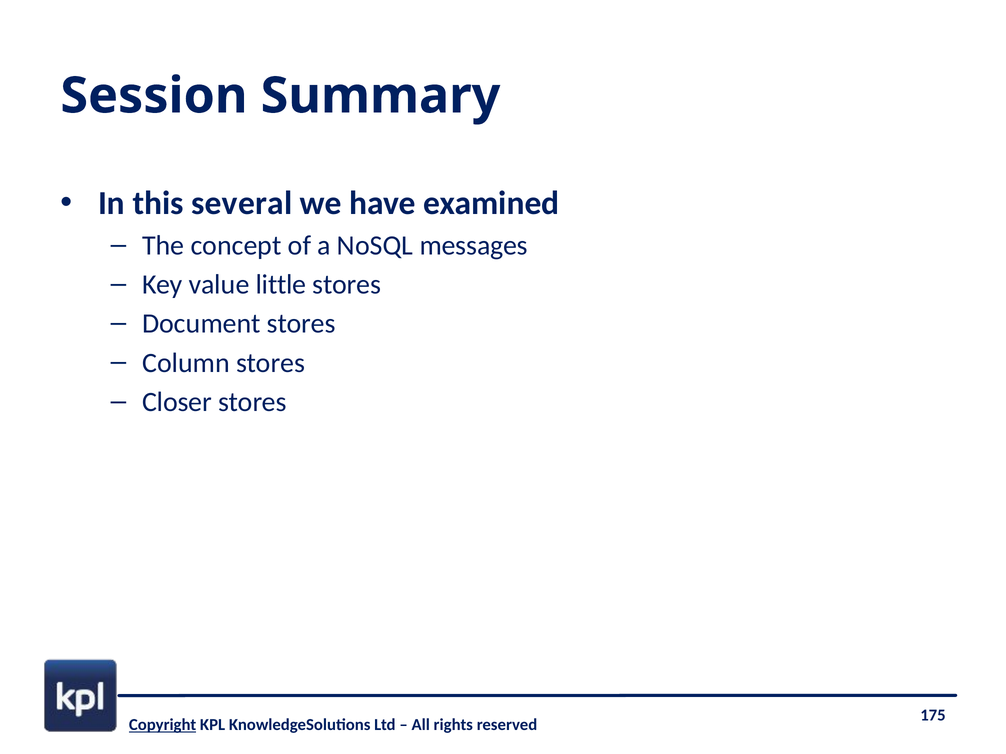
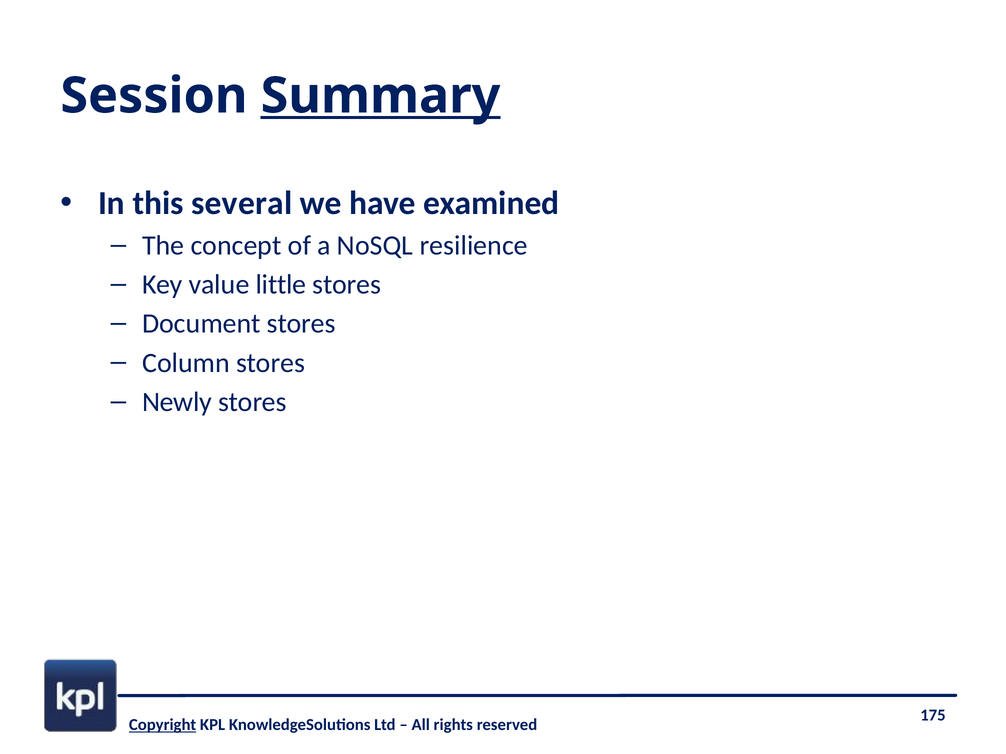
Summary underline: none -> present
messages: messages -> resilience
Closer: Closer -> Newly
